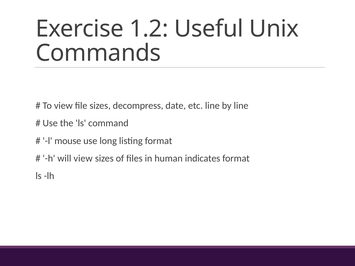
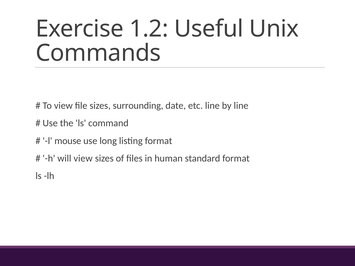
decompress: decompress -> surrounding
indicates: indicates -> standard
